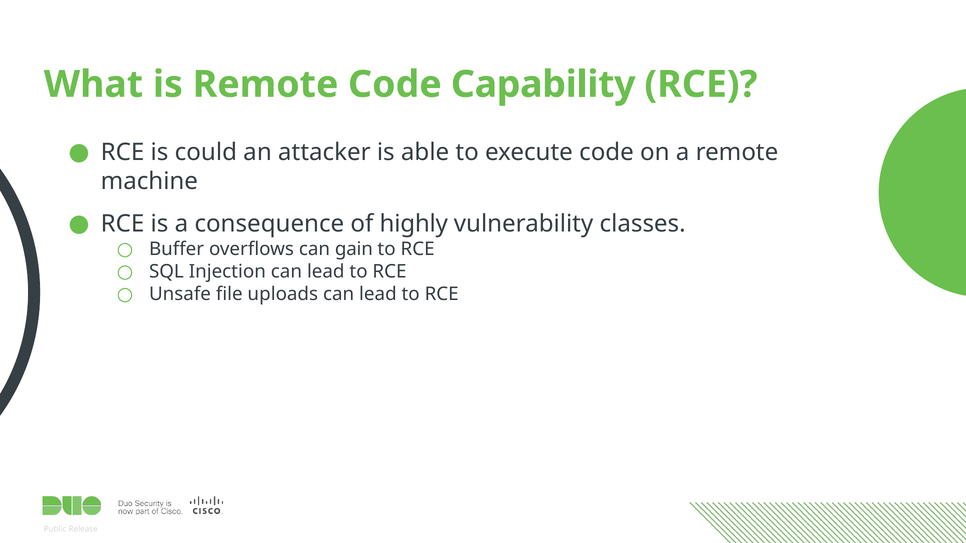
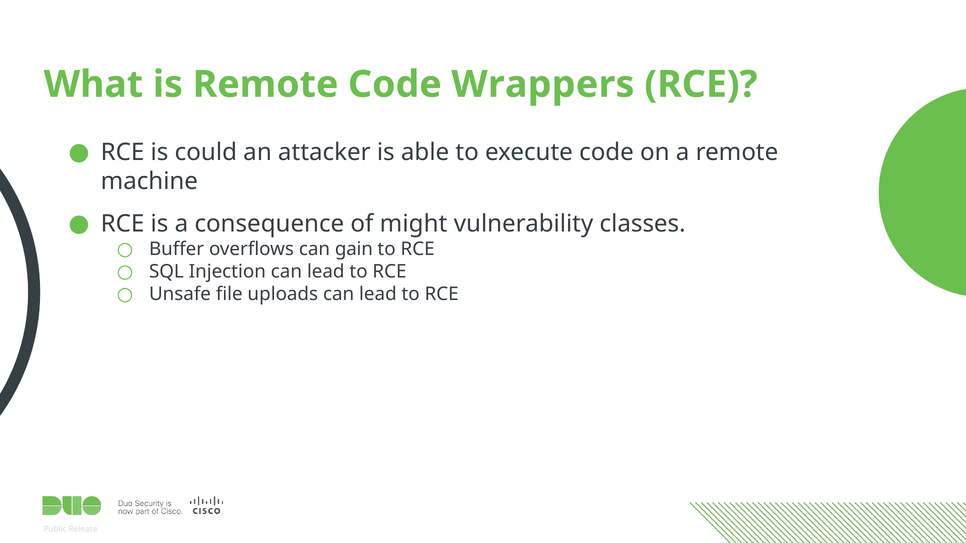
Capability: Capability -> Wrappers
highly: highly -> might
